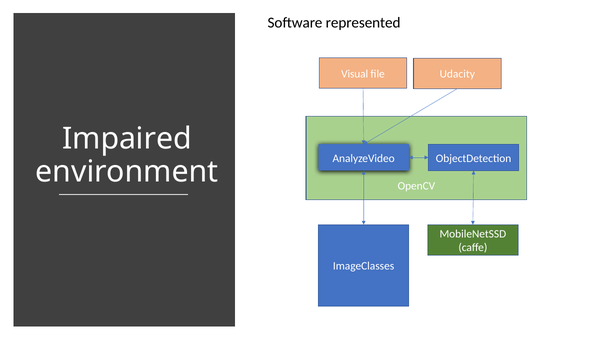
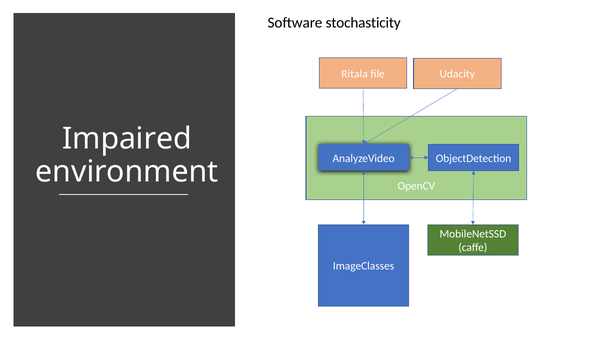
represented: represented -> stochasticity
Visual: Visual -> Ritala
